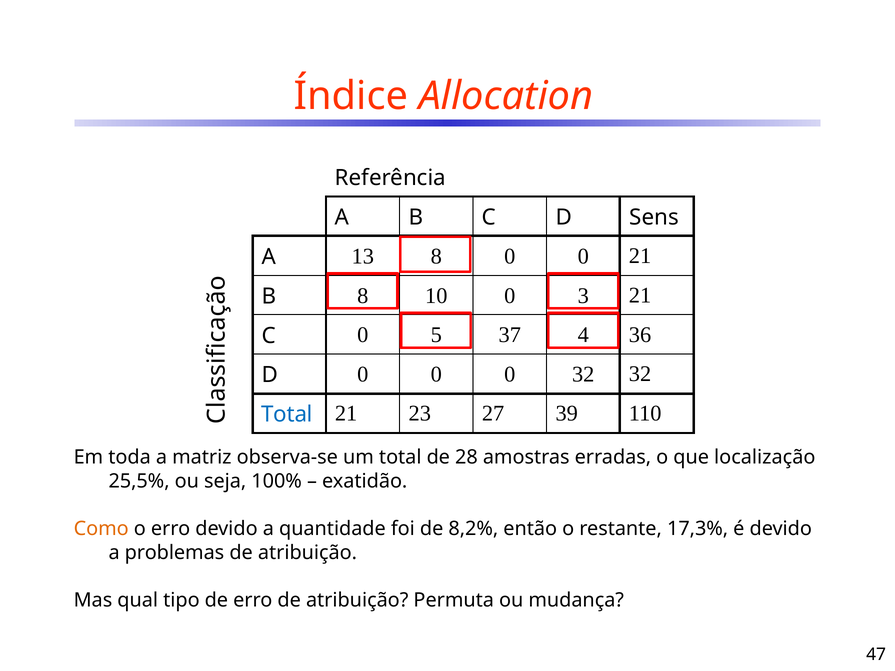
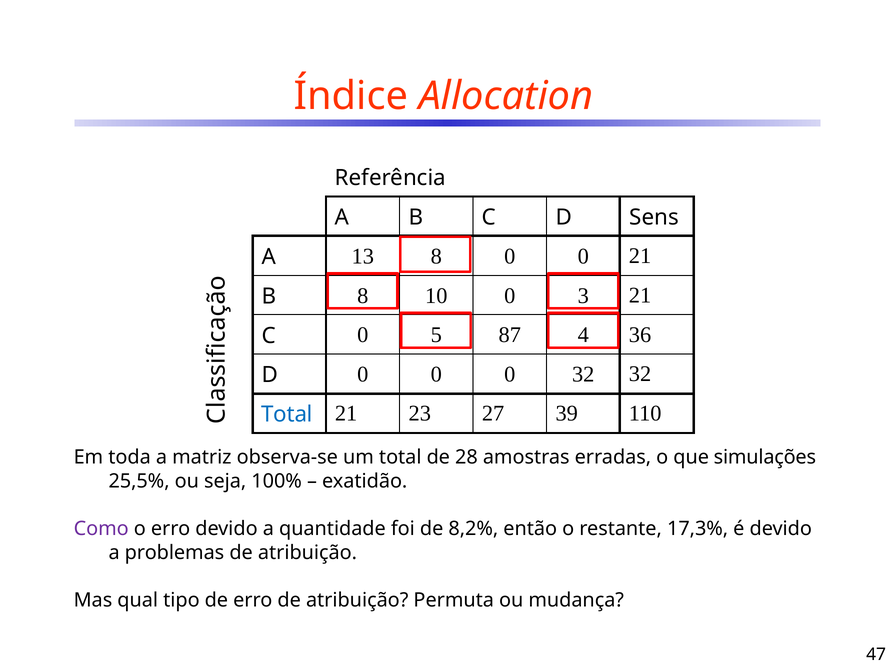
37: 37 -> 87
localização: localização -> simulações
Como colour: orange -> purple
